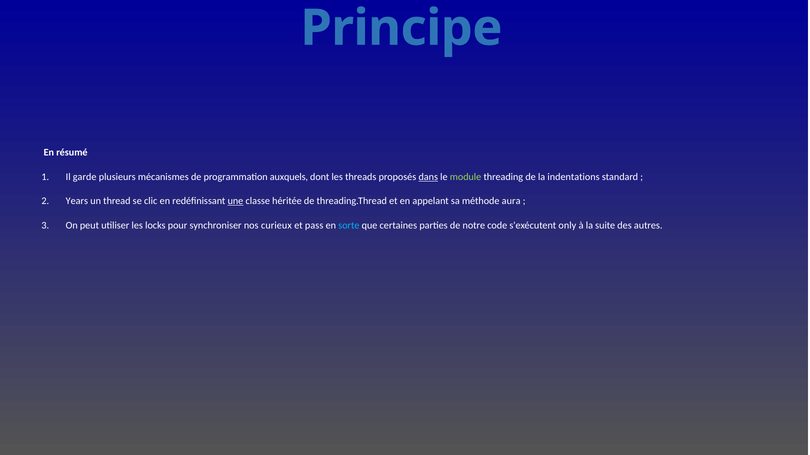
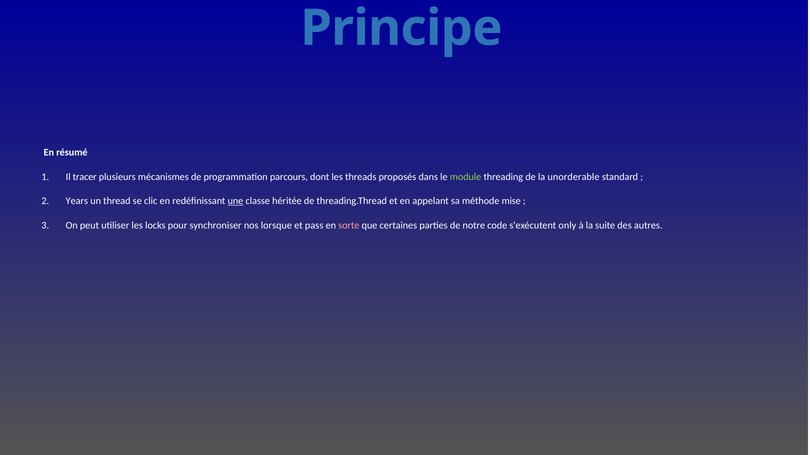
garde: garde -> tracer
auxquels: auxquels -> parcours
dans underline: present -> none
indentations: indentations -> unorderable
aura: aura -> mise
curieux: curieux -> lorsque
sorte colour: light blue -> pink
